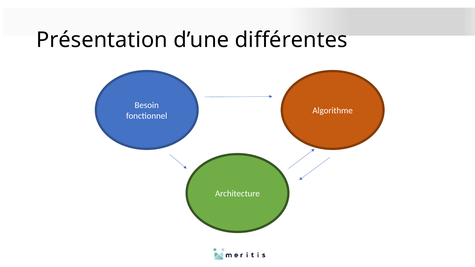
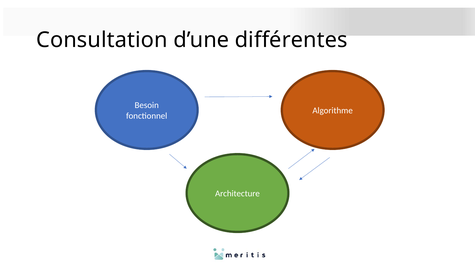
Présentation: Présentation -> Consultation
